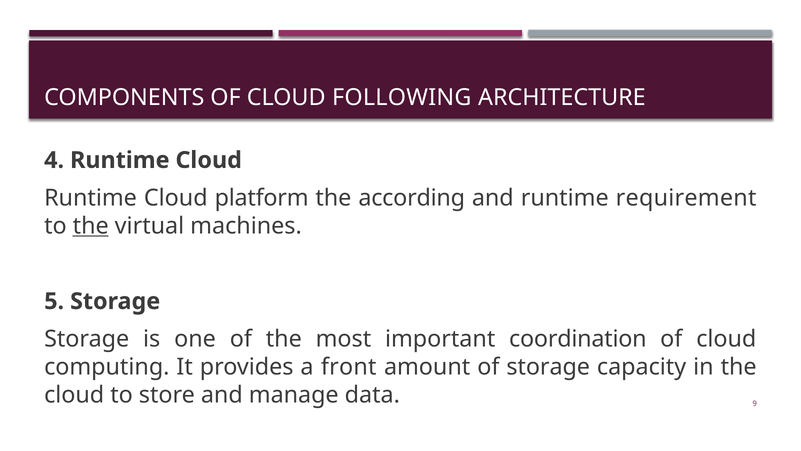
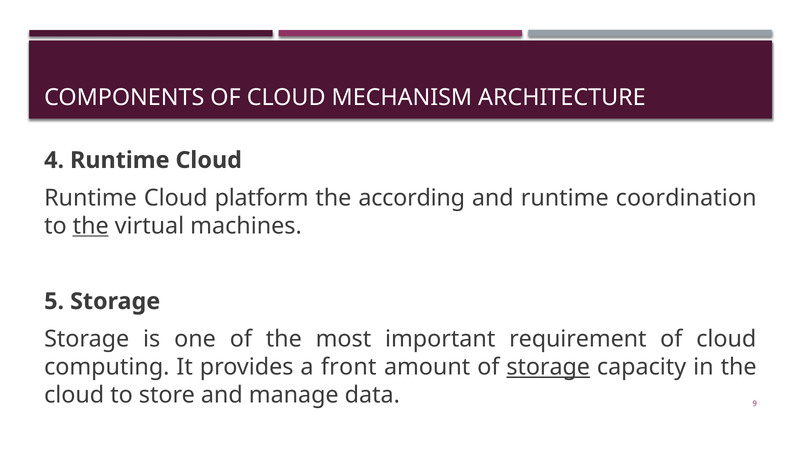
FOLLOWING: FOLLOWING -> MECHANISM
requirement: requirement -> coordination
coordination: coordination -> requirement
storage at (548, 367) underline: none -> present
